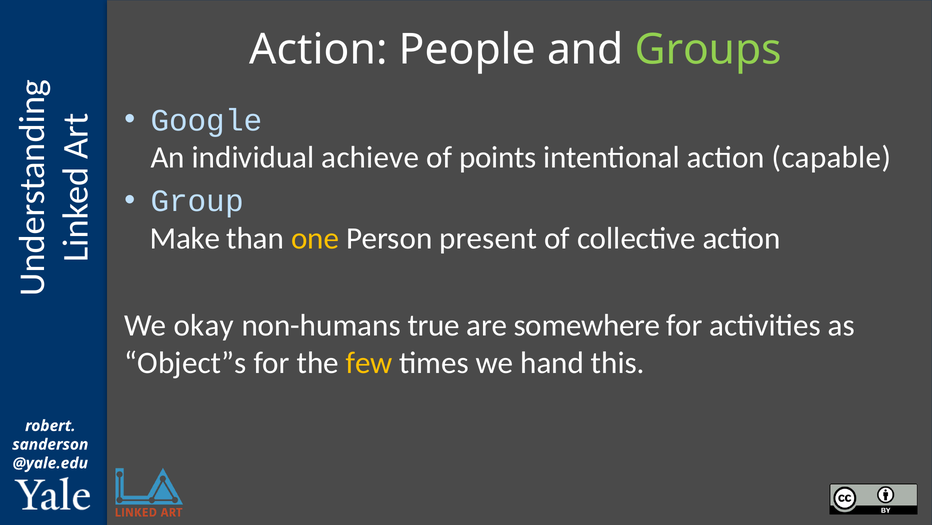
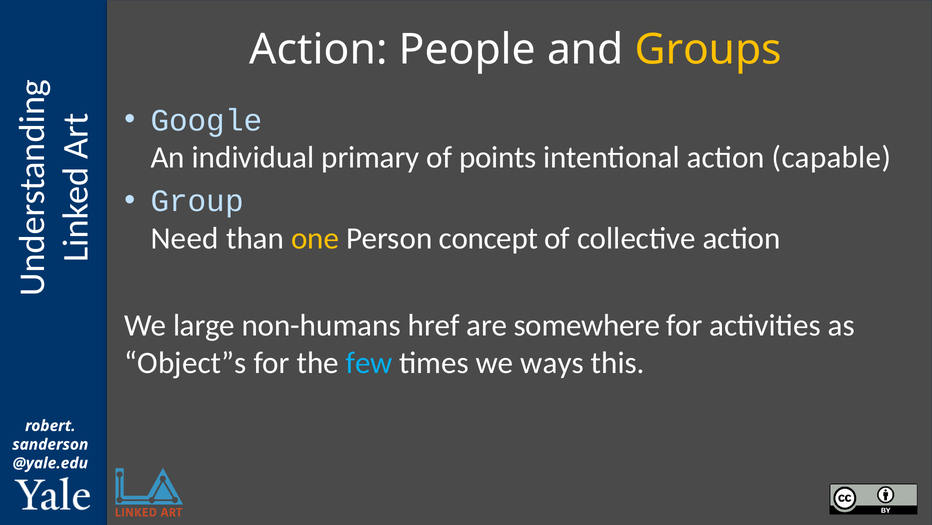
Groups colour: light green -> yellow
achieve: achieve -> primary
Make: Make -> Need
present: present -> concept
okay: okay -> large
true: true -> href
few colour: yellow -> light blue
hand: hand -> ways
